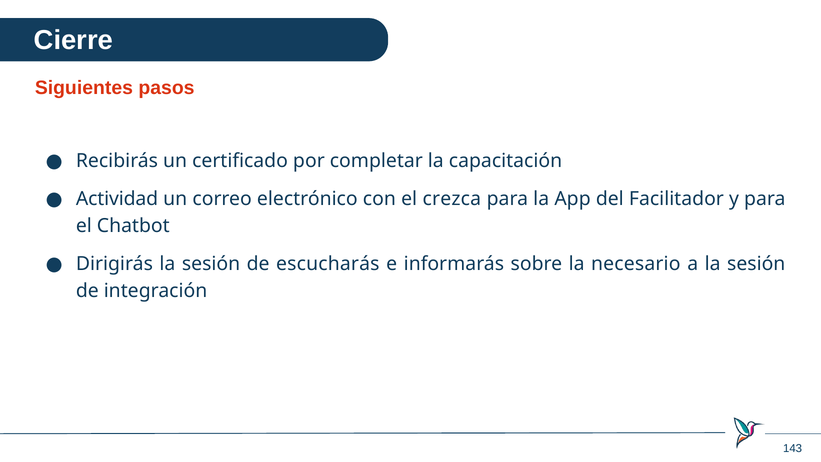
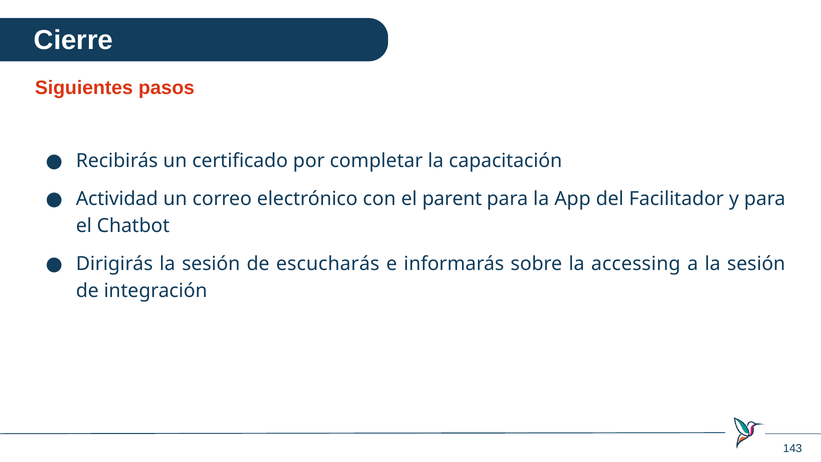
crezca: crezca -> parent
necesario: necesario -> accessing
